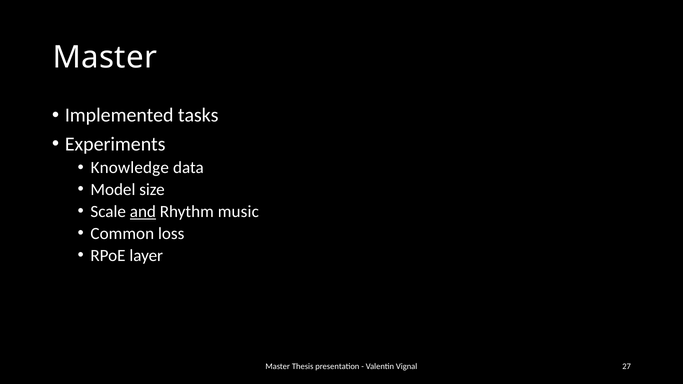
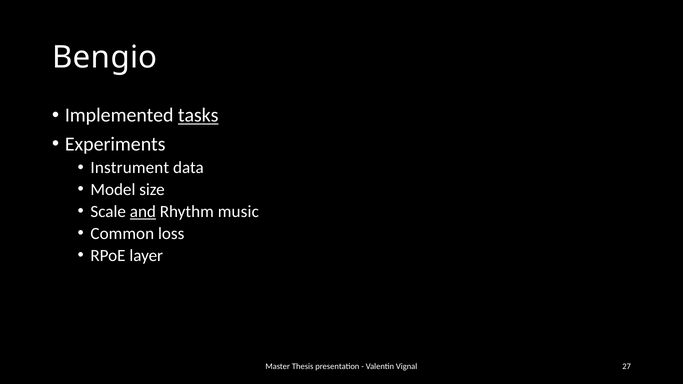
Master at (105, 57): Master -> Bengio
tasks underline: none -> present
Knowledge: Knowledge -> Instrument
